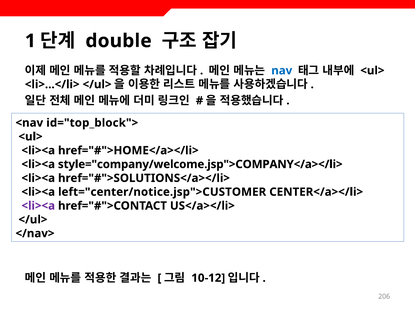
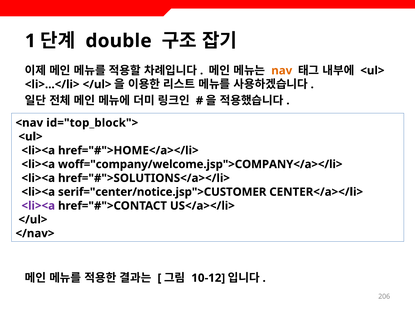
nav colour: blue -> orange
style="company/welcome.jsp">COMPANY</a></li>: style="company/welcome.jsp">COMPANY</a></li> -> woff="company/welcome.jsp">COMPANY</a></li>
left="center/notice.jsp">CUSTOMER: left="center/notice.jsp">CUSTOMER -> serif="center/notice.jsp">CUSTOMER
